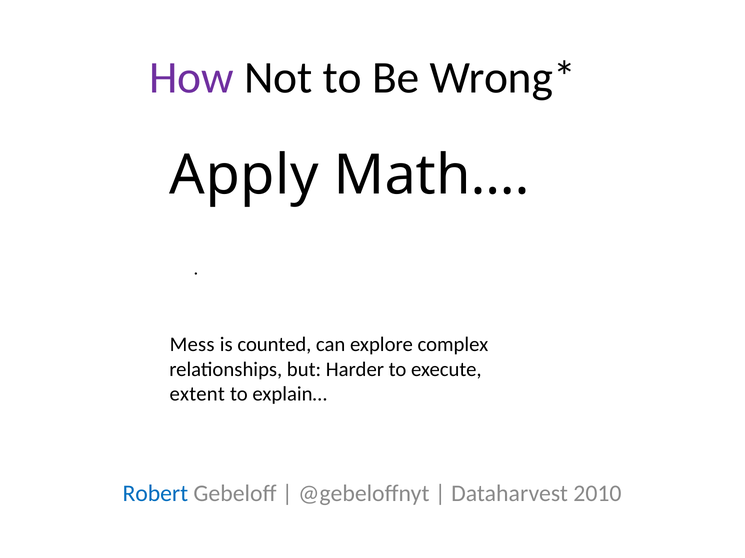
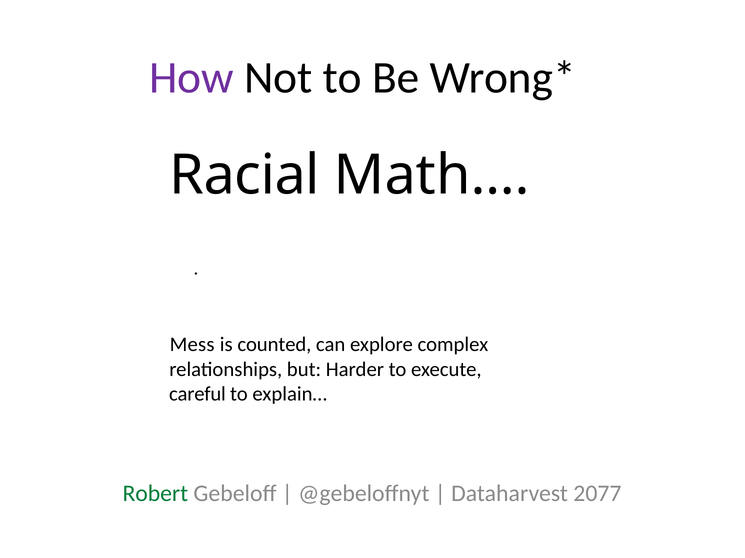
Apply: Apply -> Racial
extent: extent -> careful
Robert colour: blue -> green
2010: 2010 -> 2077
